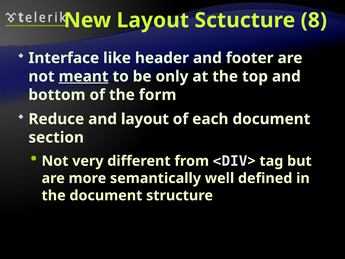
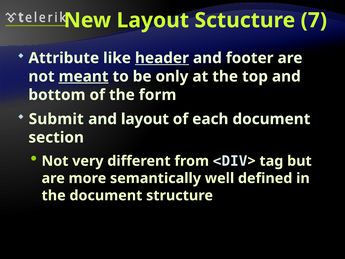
8: 8 -> 7
Interface: Interface -> Attribute
header underline: none -> present
Reduce: Reduce -> Submit
